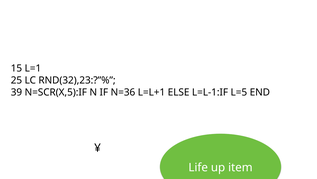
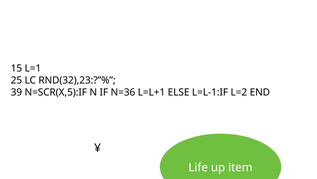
L=5: L=5 -> L=2
